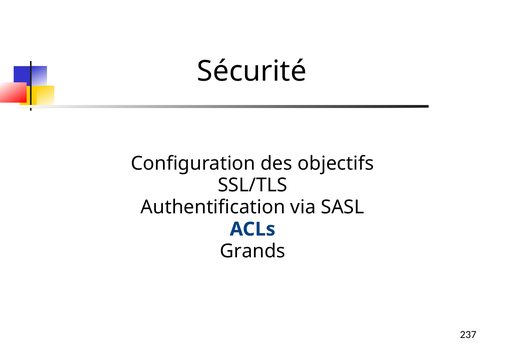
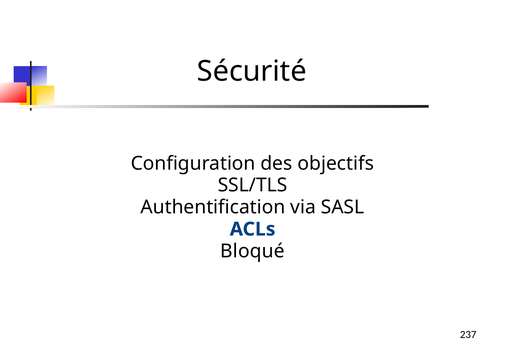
Grands: Grands -> Bloqué
